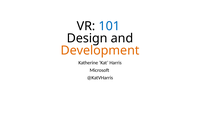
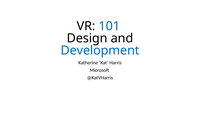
Development colour: orange -> blue
